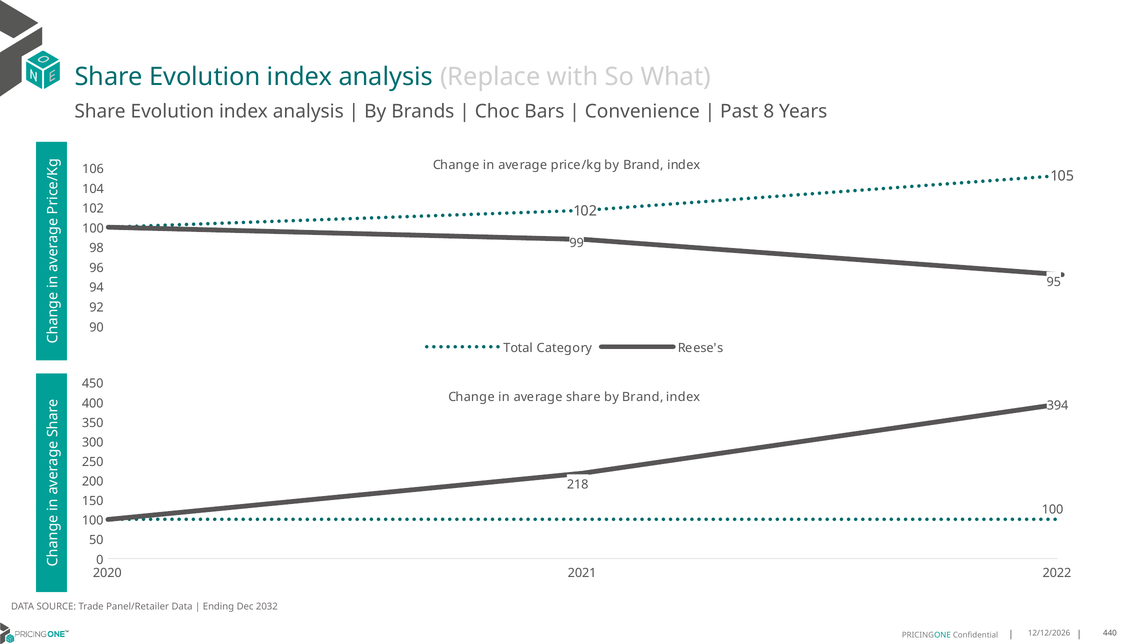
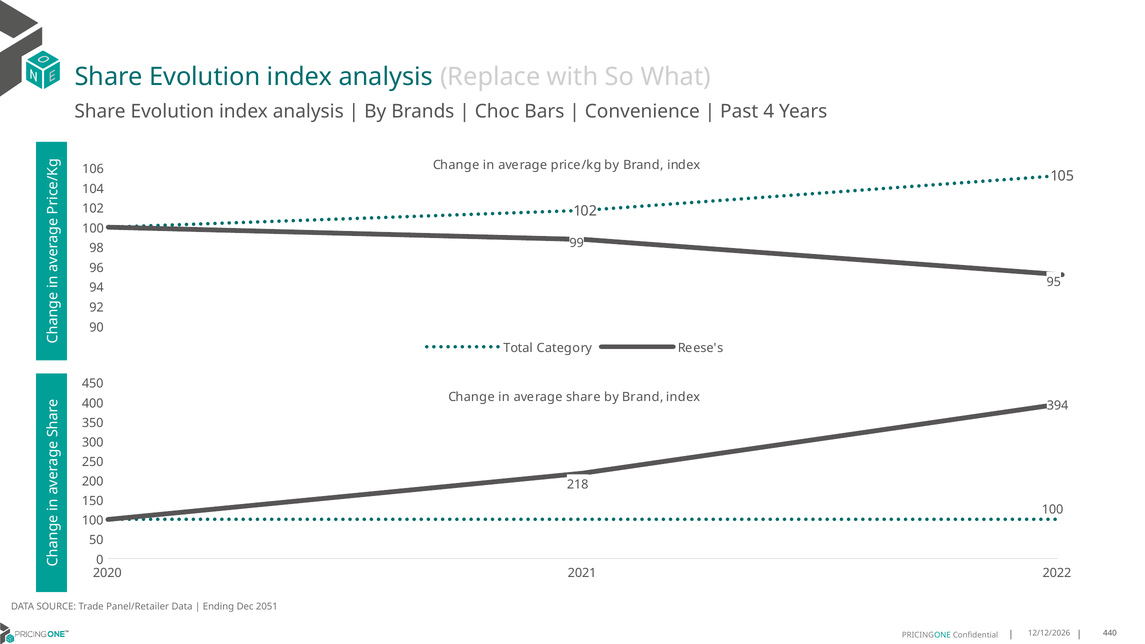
8: 8 -> 4
2032: 2032 -> 2051
